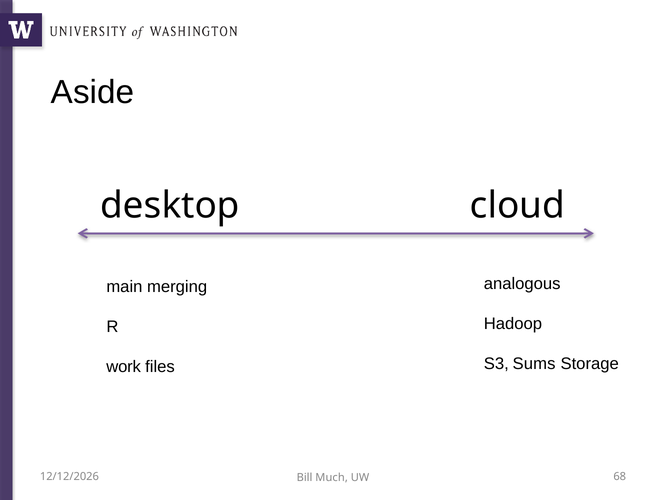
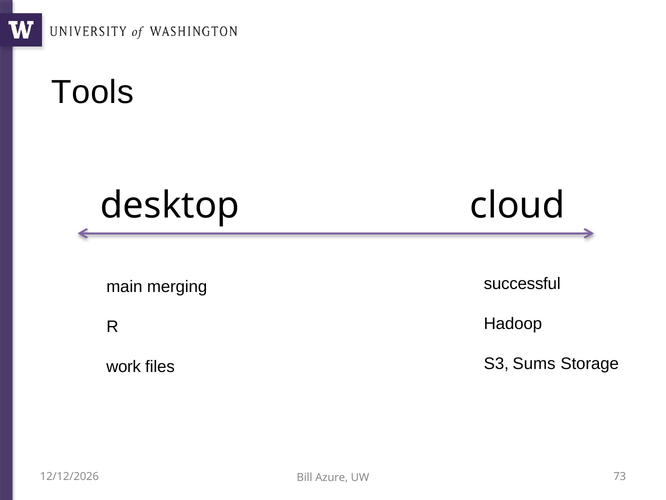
Aside: Aside -> Tools
analogous: analogous -> successful
68: 68 -> 73
Much: Much -> Azure
